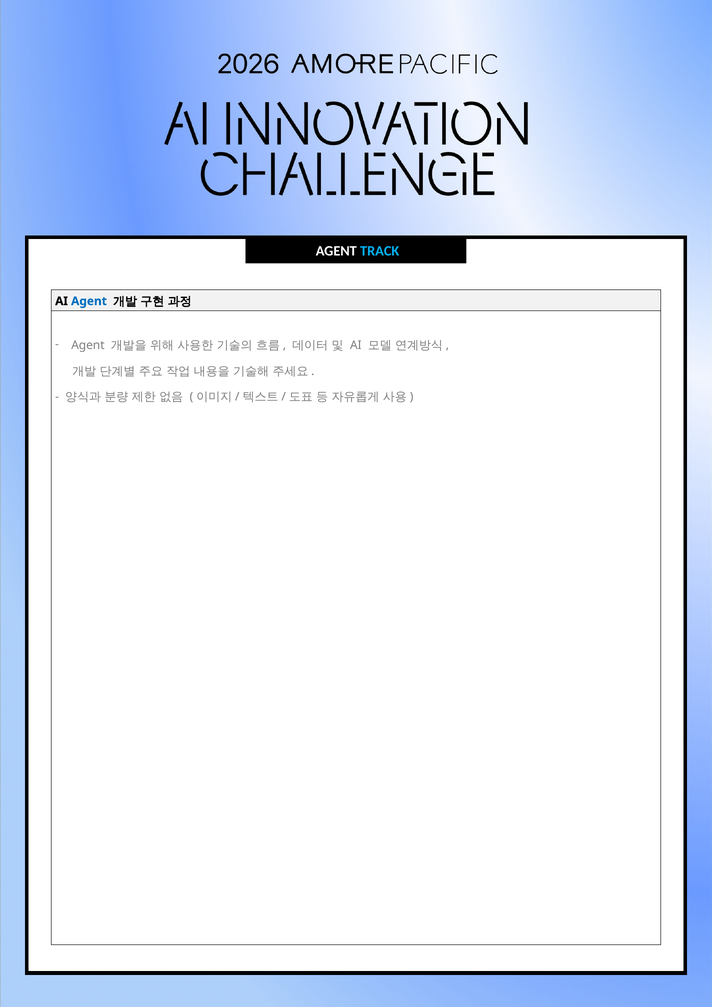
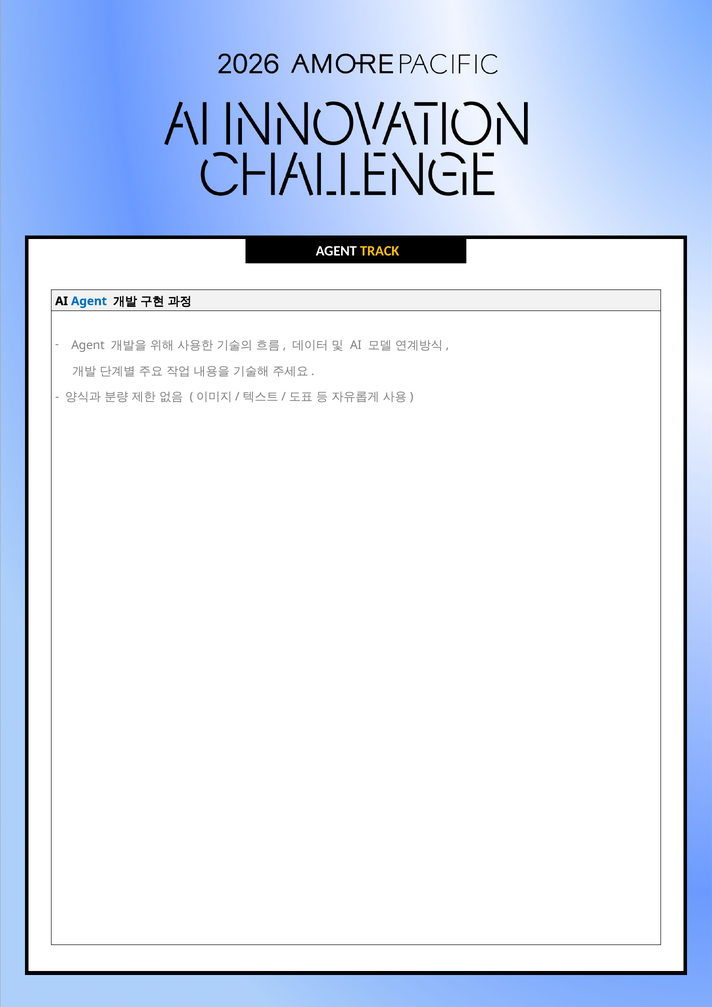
TRACK colour: light blue -> yellow
